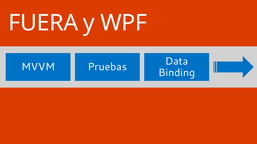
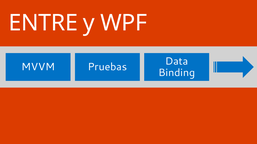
FUERA: FUERA -> ENTRE
